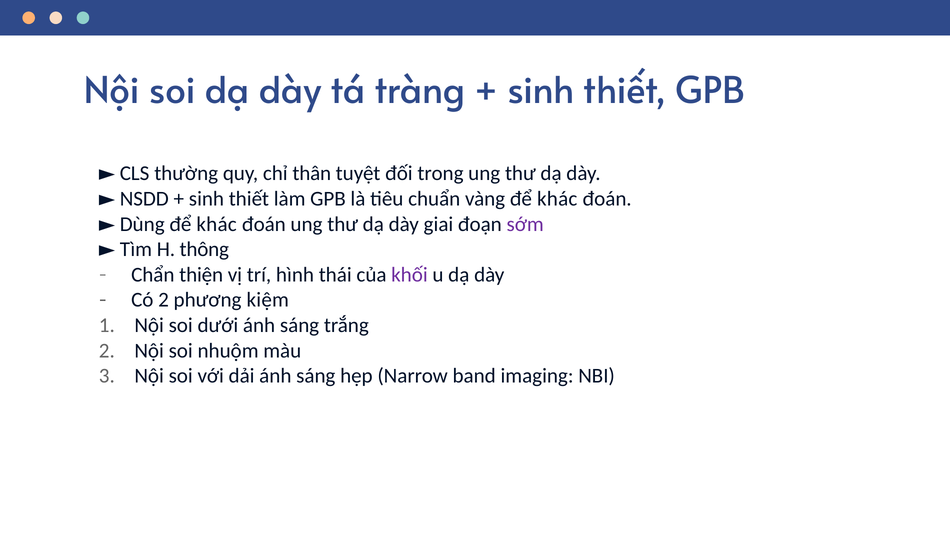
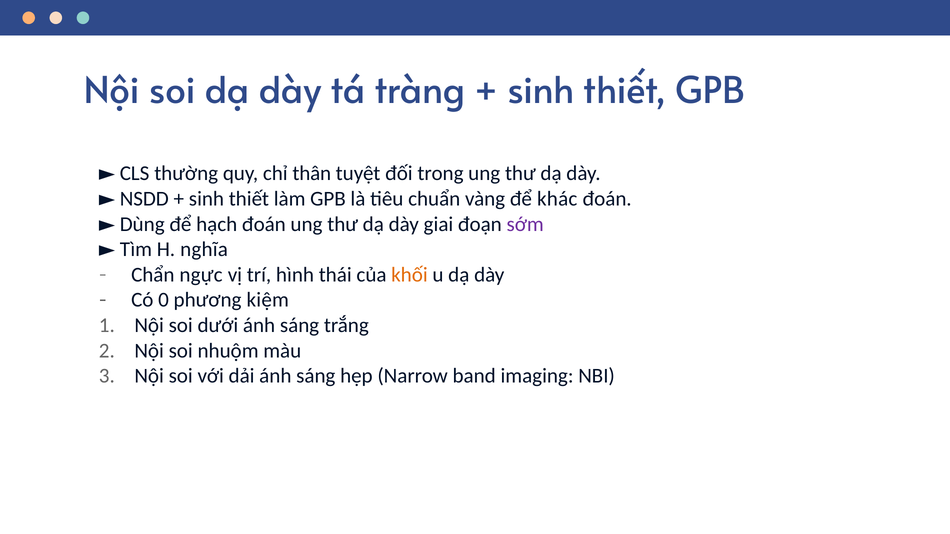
khác at (217, 224): khác -> hạch
thông: thông -> nghĩa
thiện: thiện -> ngực
khối colour: purple -> orange
Có 2: 2 -> 0
